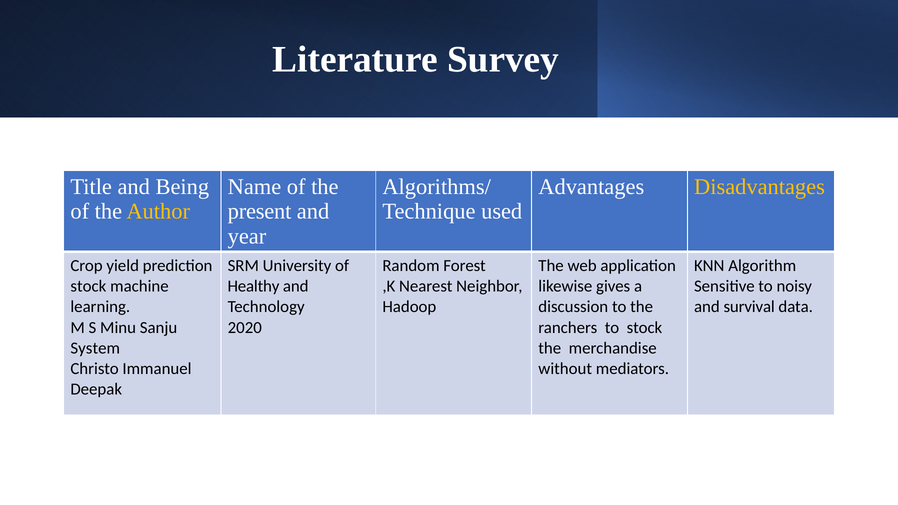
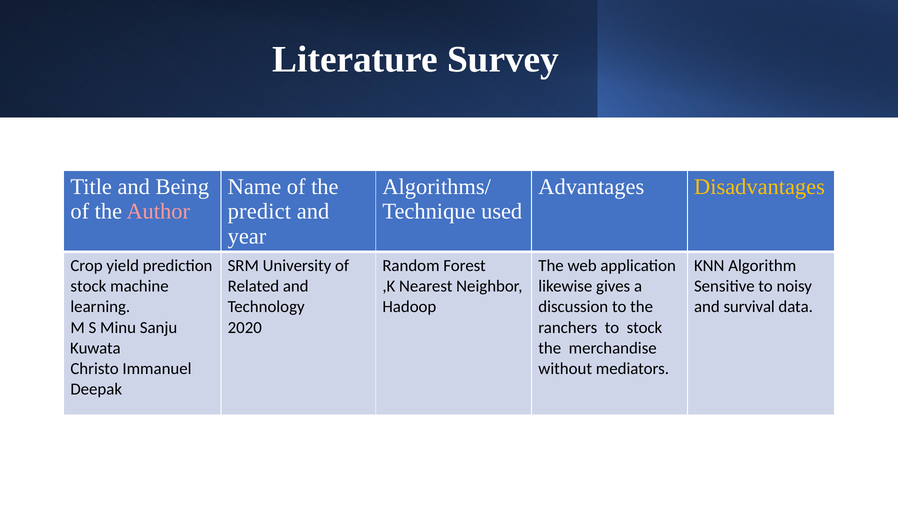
Author colour: yellow -> pink
present: present -> predict
Healthy: Healthy -> Related
System: System -> Kuwata
